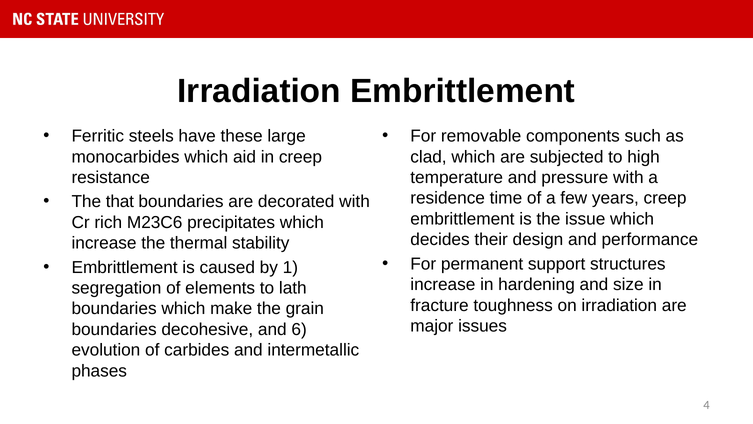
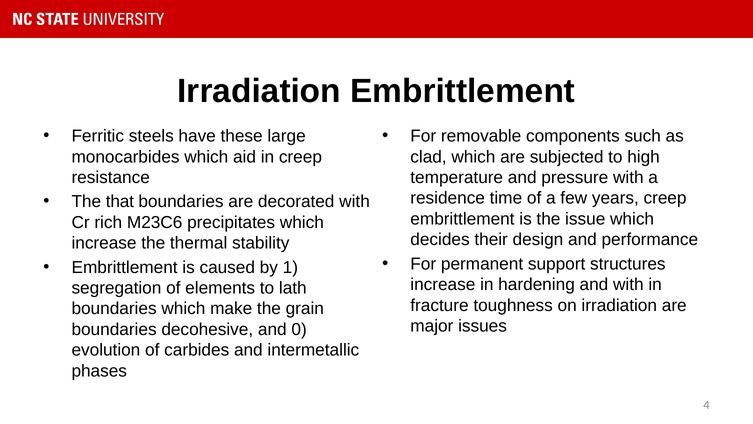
and size: size -> with
6: 6 -> 0
